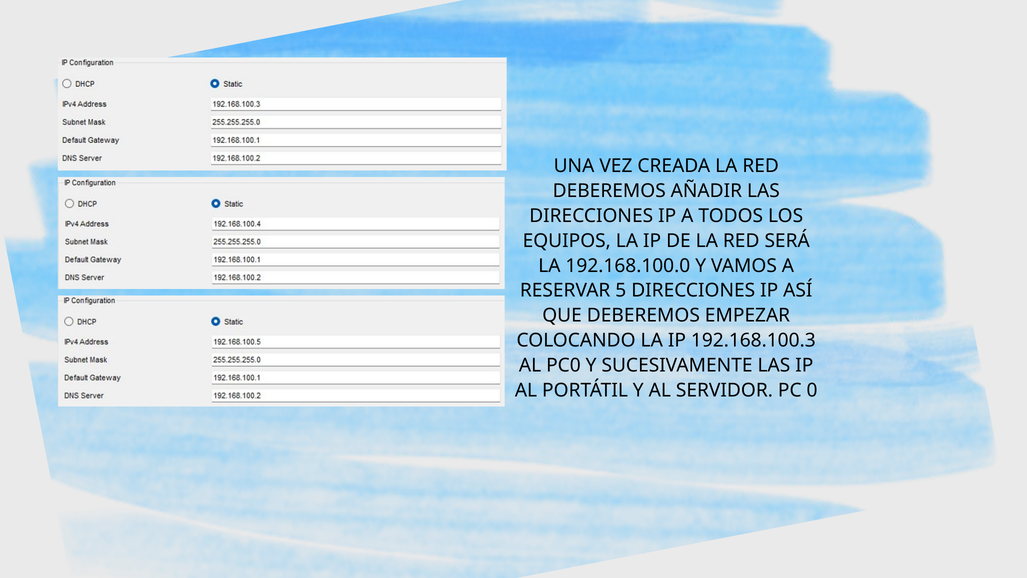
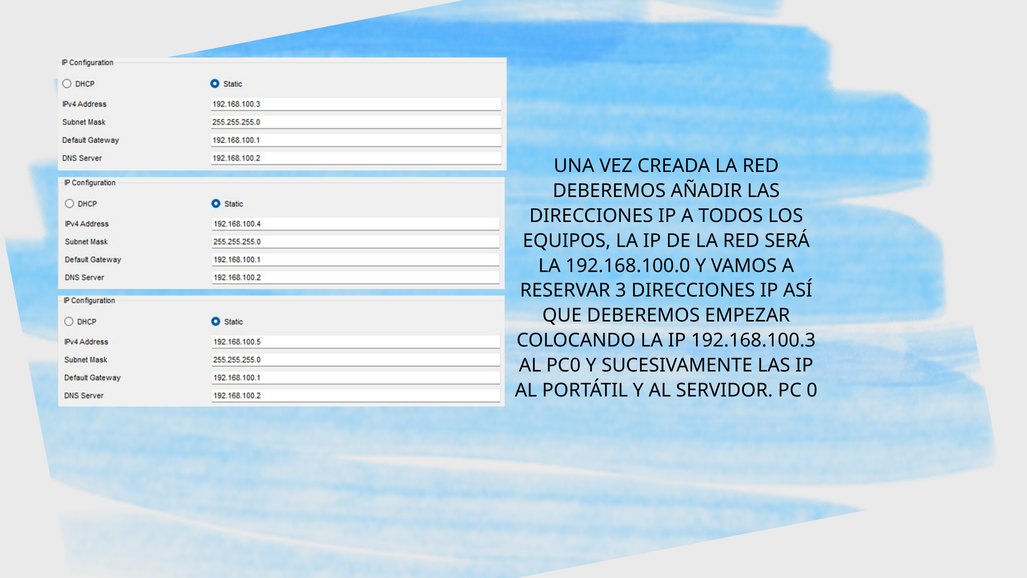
5: 5 -> 3
